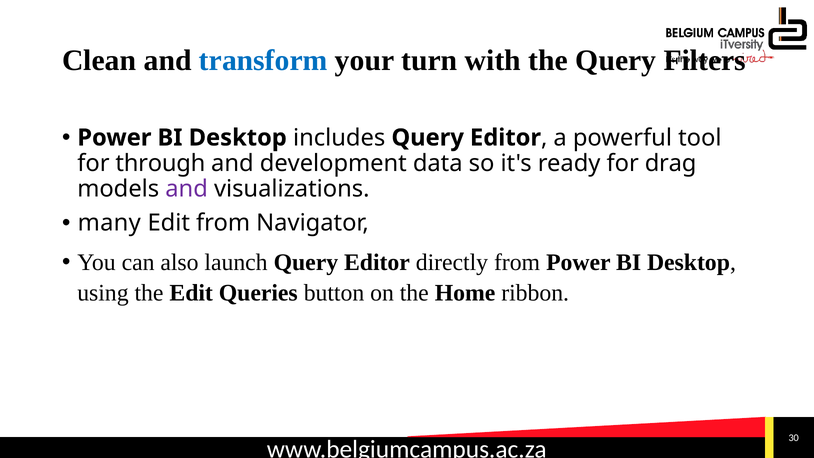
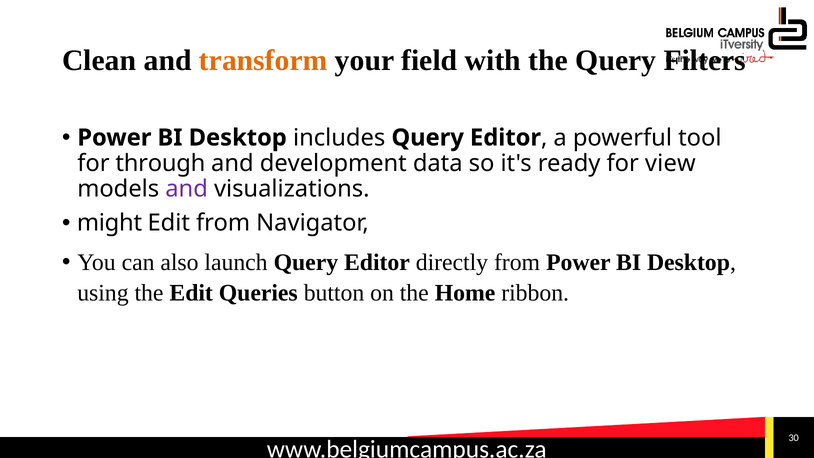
transform colour: blue -> orange
turn: turn -> field
drag: drag -> view
many: many -> might
